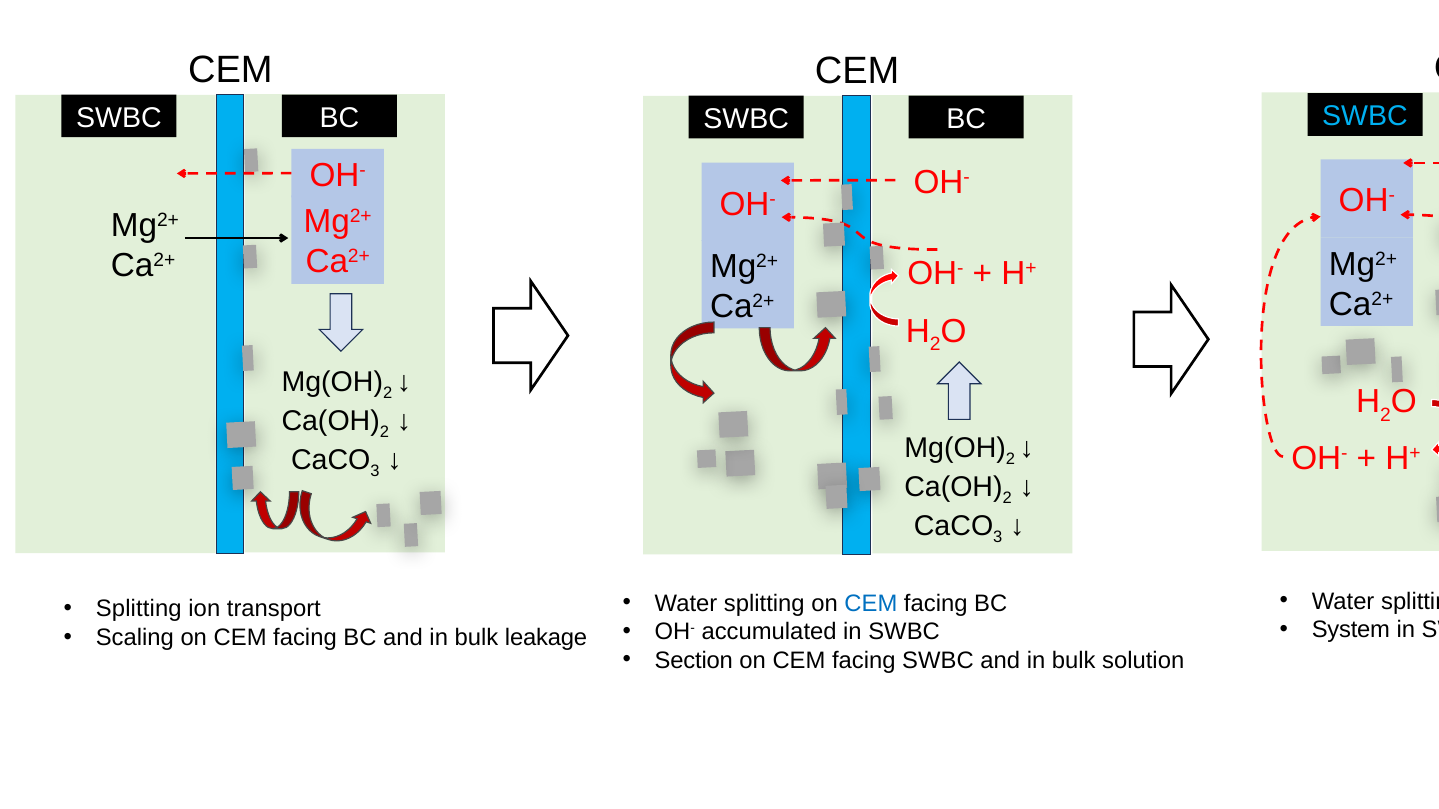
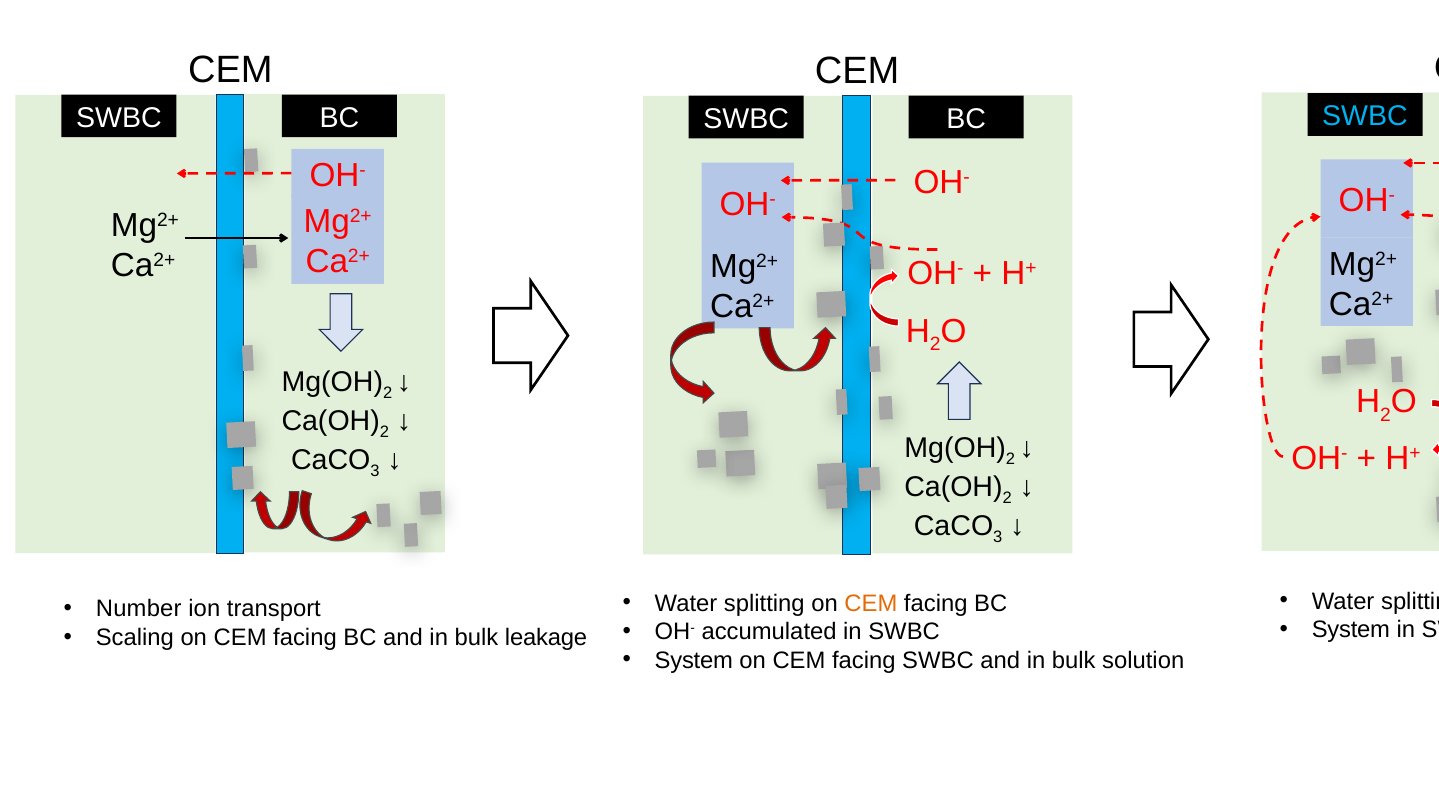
CEM at (871, 604) colour: blue -> orange
Splitting at (139, 609): Splitting -> Number
Section at (694, 661): Section -> System
